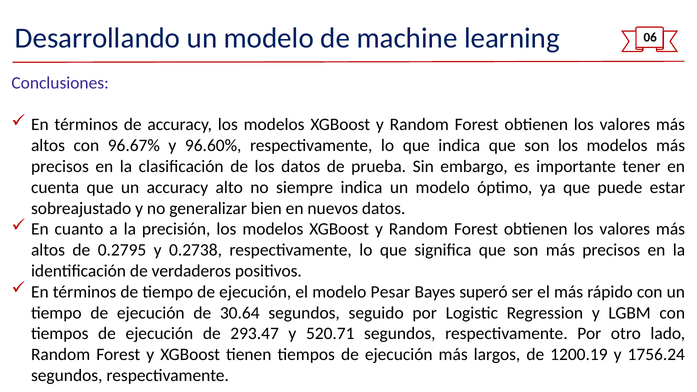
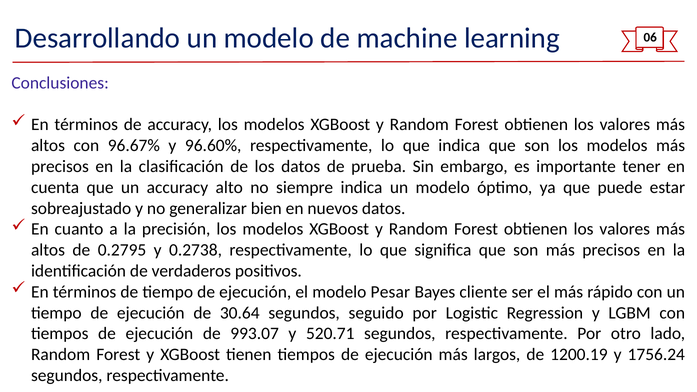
superó: superó -> cliente
293.47: 293.47 -> 993.07
